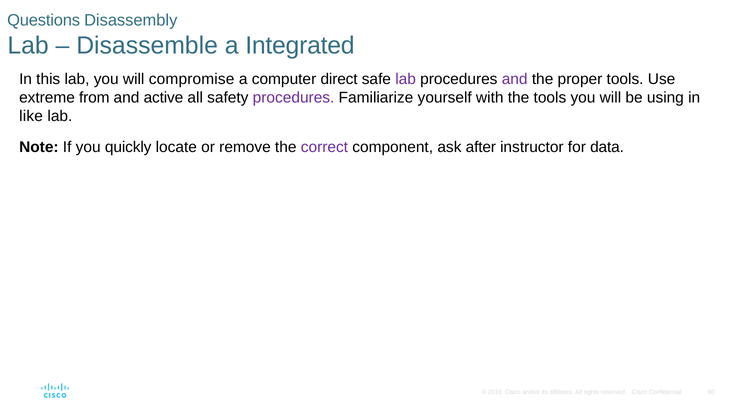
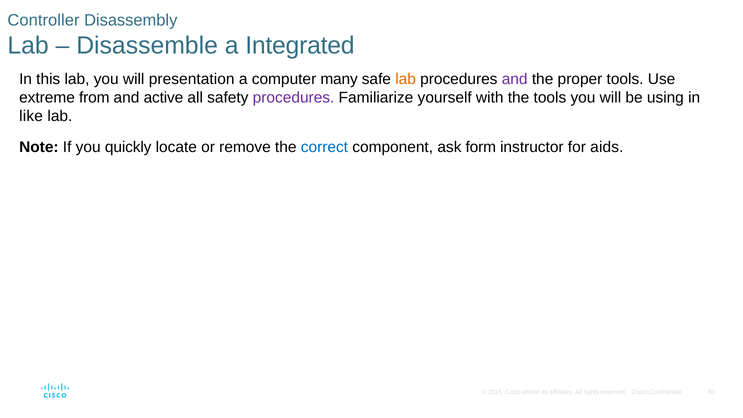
Questions: Questions -> Controller
compromise: compromise -> presentation
direct: direct -> many
lab at (406, 79) colour: purple -> orange
correct colour: purple -> blue
after: after -> form
data: data -> aids
